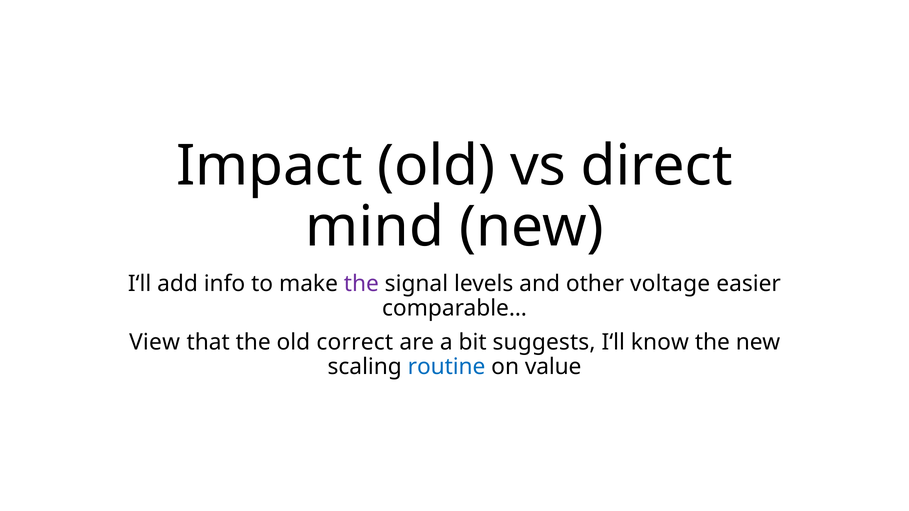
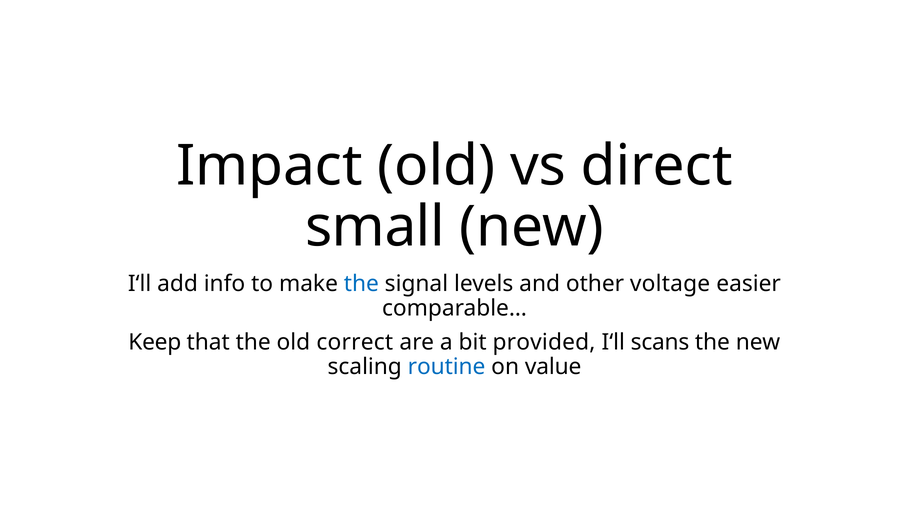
mind: mind -> small
the at (361, 284) colour: purple -> blue
View: View -> Keep
suggests: suggests -> provided
know: know -> scans
